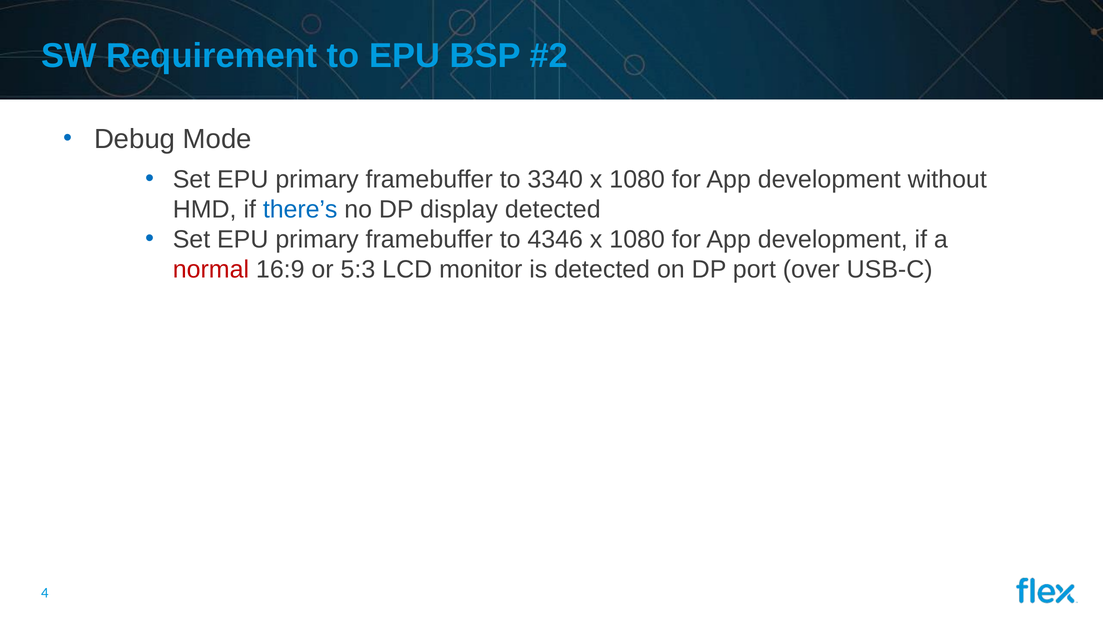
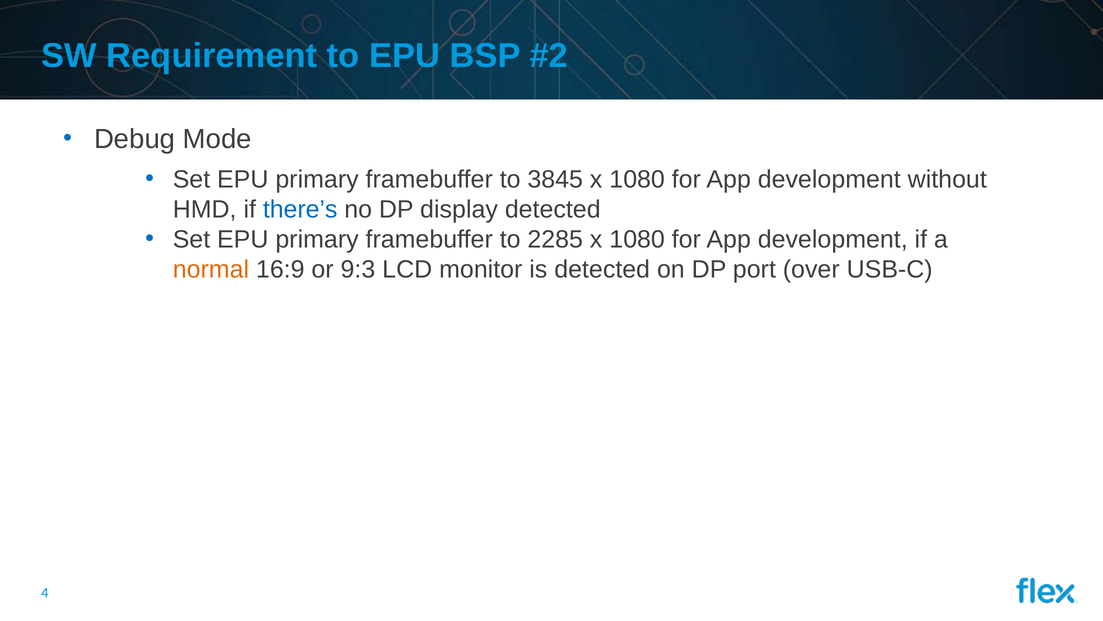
3340: 3340 -> 3845
4346: 4346 -> 2285
normal colour: red -> orange
5:3: 5:3 -> 9:3
